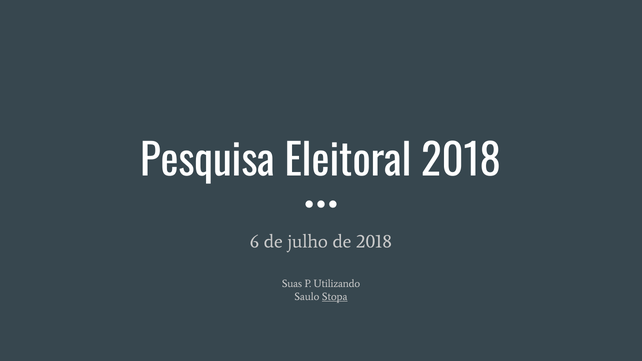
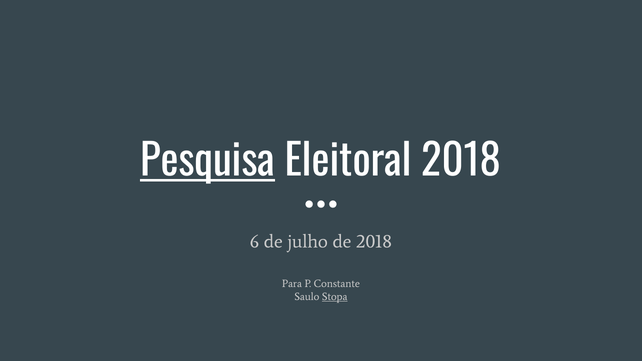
Pesquisa underline: none -> present
Suas: Suas -> Para
Utilizando: Utilizando -> Constante
